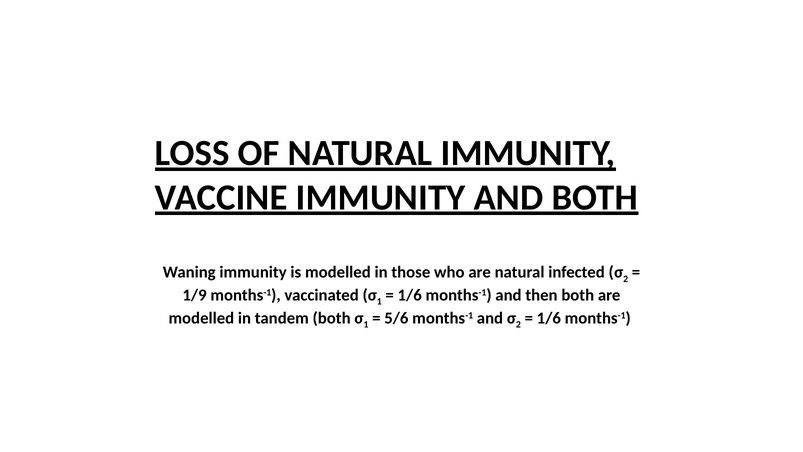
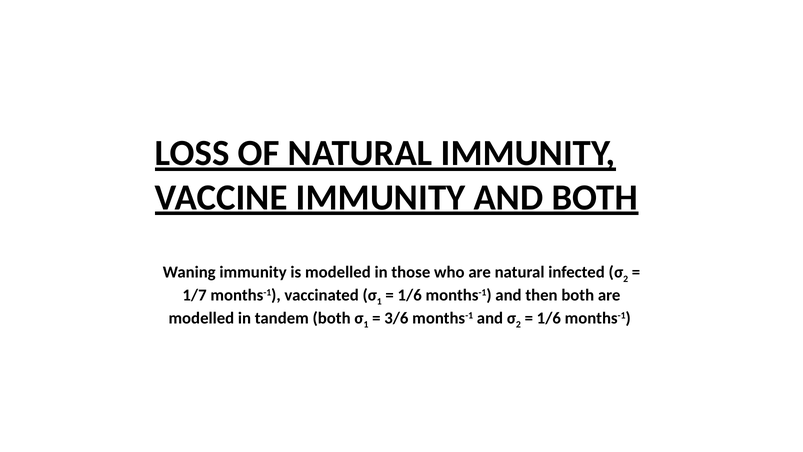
1/9: 1/9 -> 1/7
5/6: 5/6 -> 3/6
